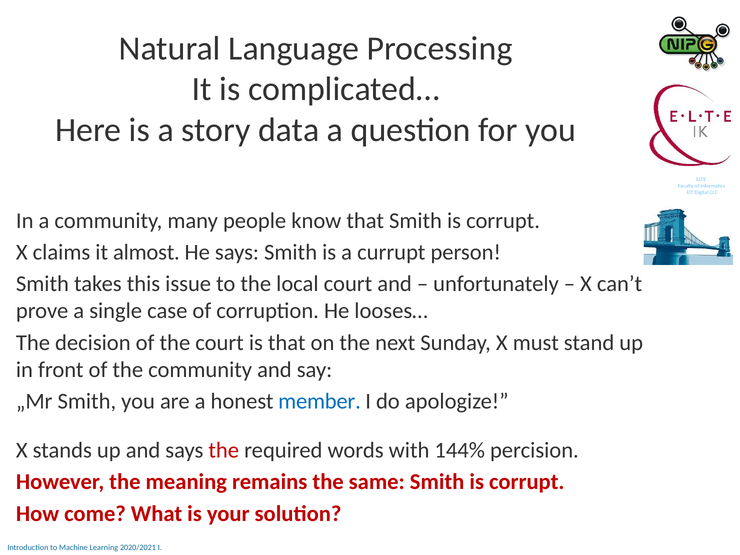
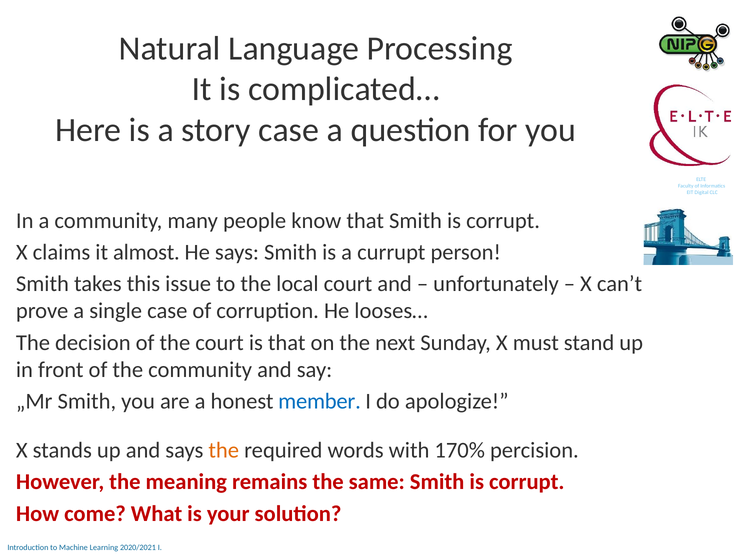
story data: data -> case
the at (224, 450) colour: red -> orange
144%: 144% -> 170%
